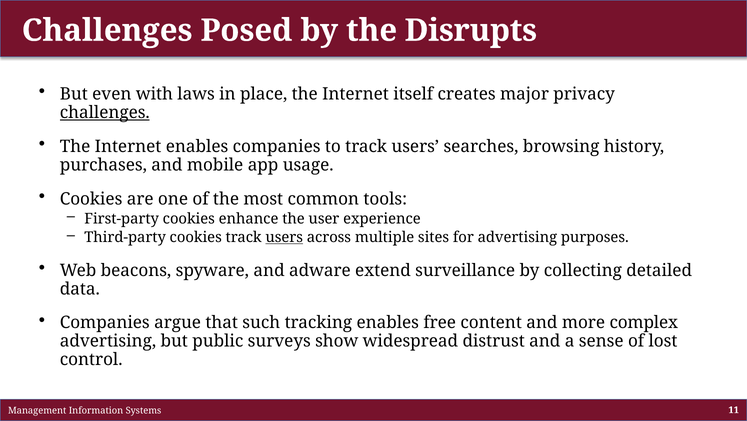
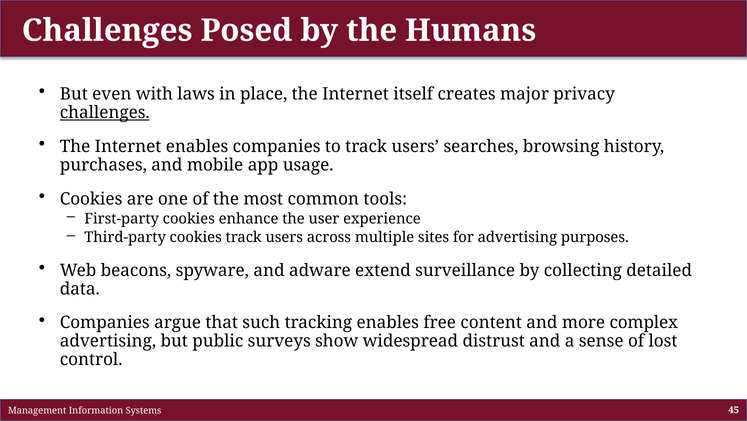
Disrupts: Disrupts -> Humans
users at (284, 237) underline: present -> none
11: 11 -> 45
